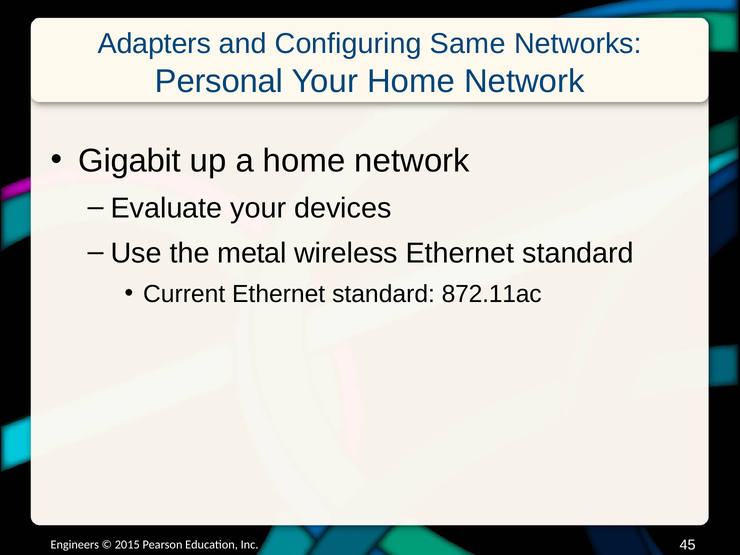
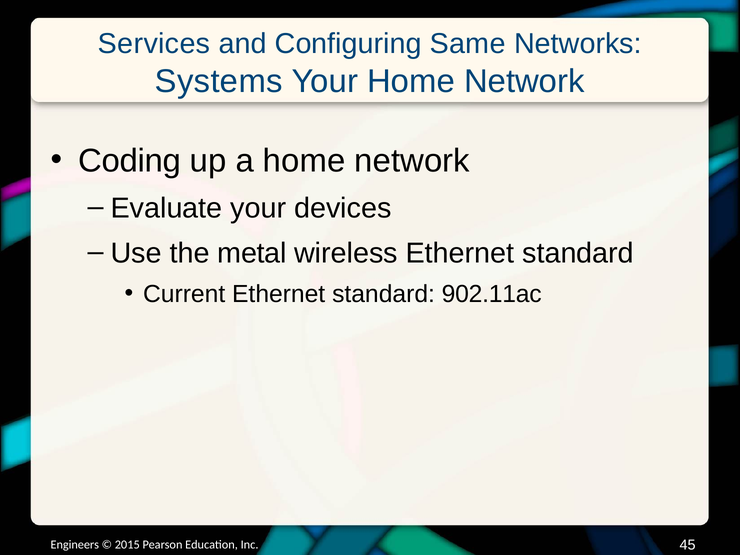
Adapters: Adapters -> Services
Personal: Personal -> Systems
Gigabit: Gigabit -> Coding
872.11ac: 872.11ac -> 902.11ac
